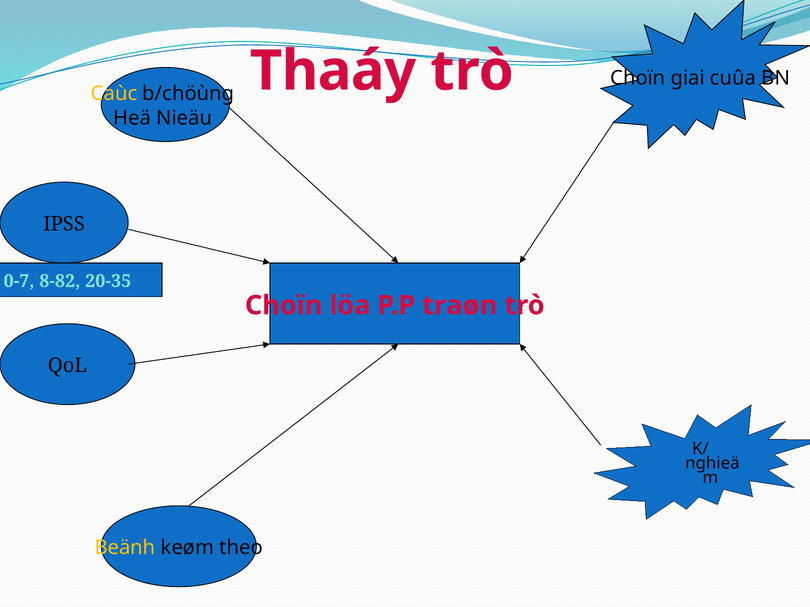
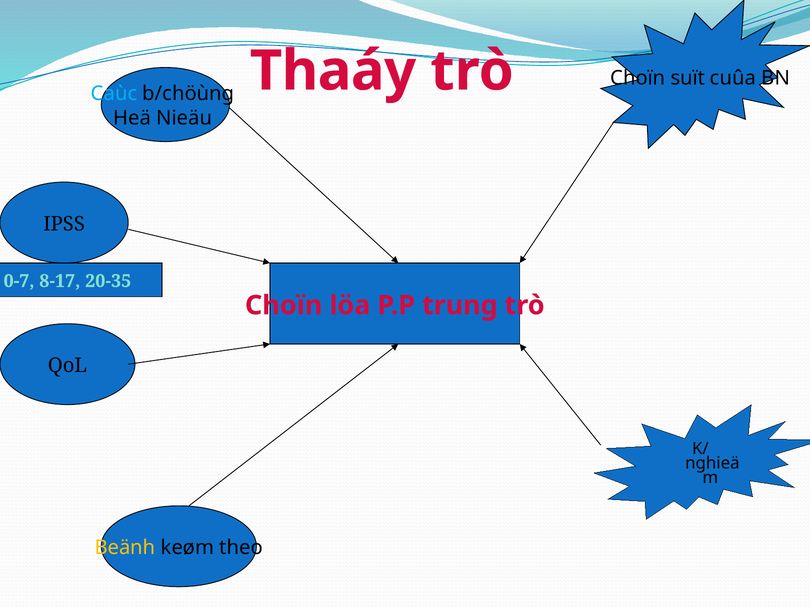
giai: giai -> suït
Caùc colour: yellow -> light blue
8-82: 8-82 -> 8-17
traøn: traøn -> trung
